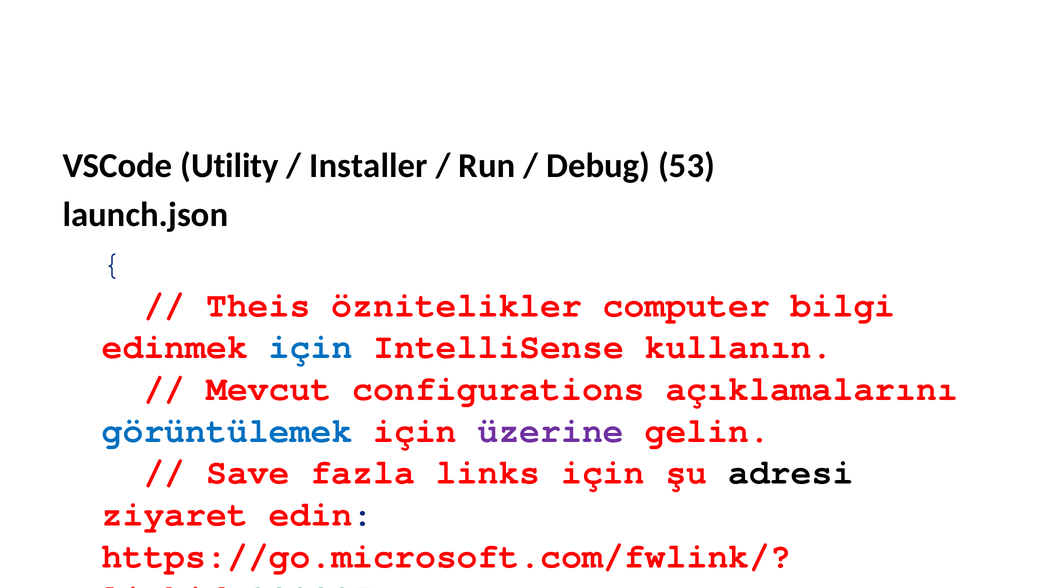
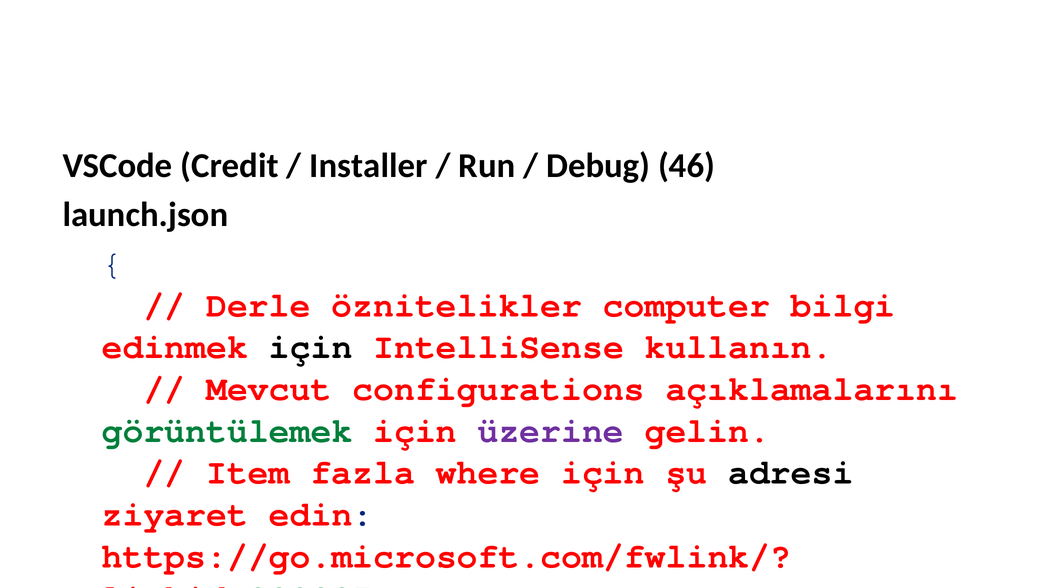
Utility: Utility -> Credit
53: 53 -> 46
Theis at (258, 305): Theis -> Derle
için at (311, 347) colour: blue -> black
görüntülemek colour: blue -> green
Save: Save -> Item
links: links -> where
